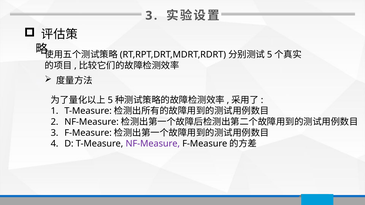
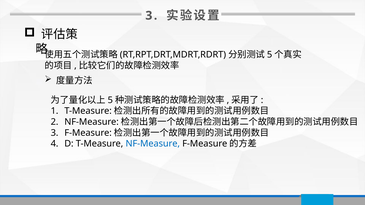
NF-Measure colour: purple -> blue
